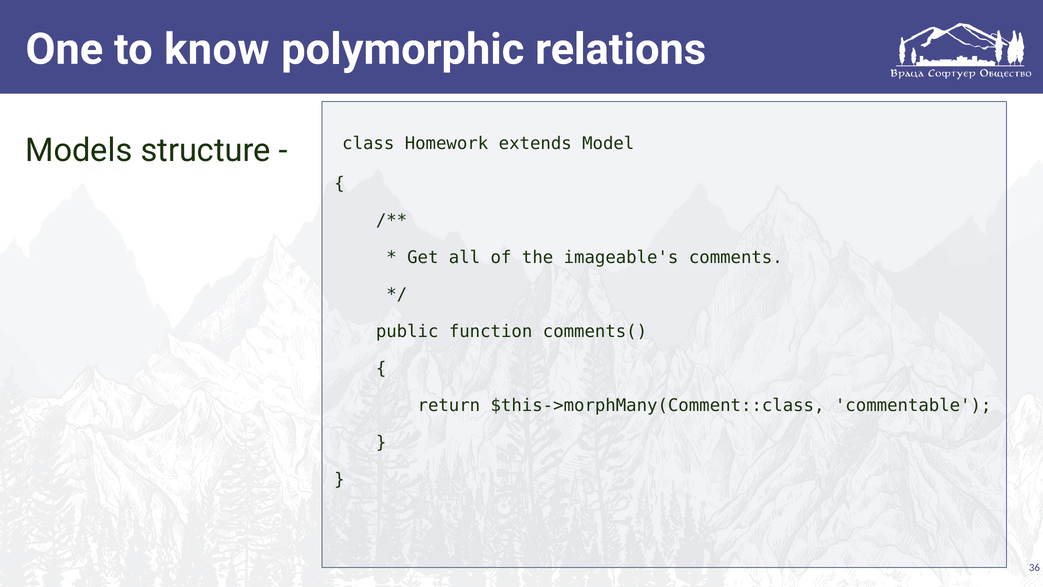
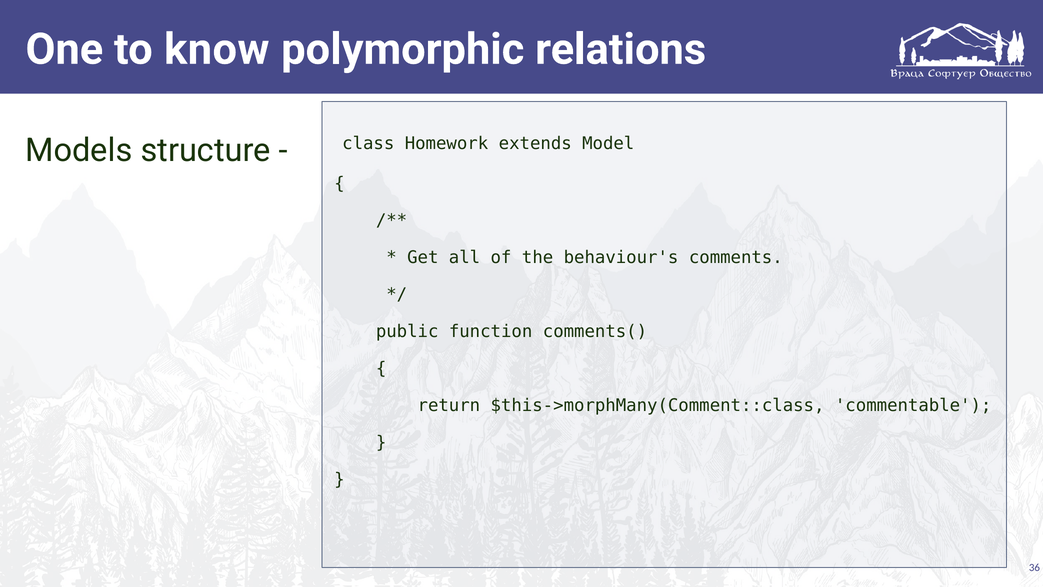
imageable's: imageable's -> behaviour's
